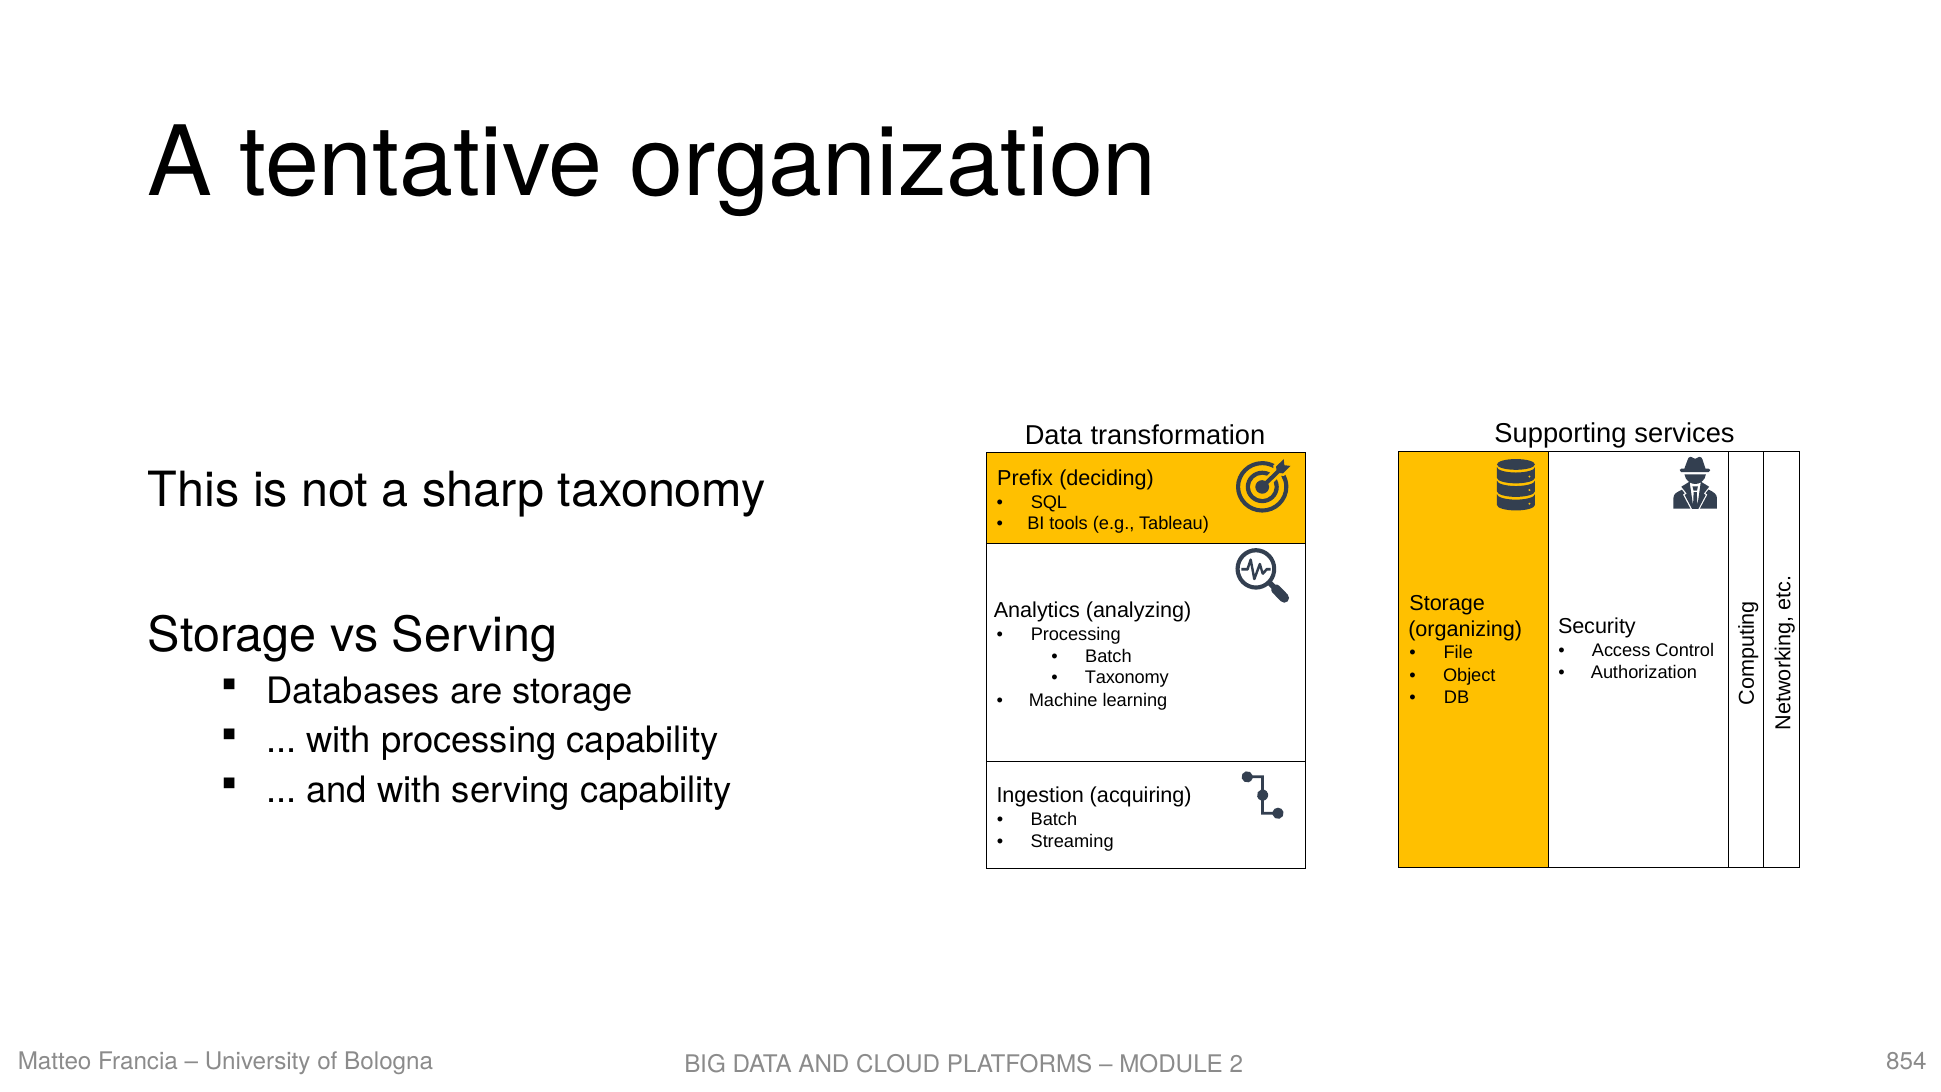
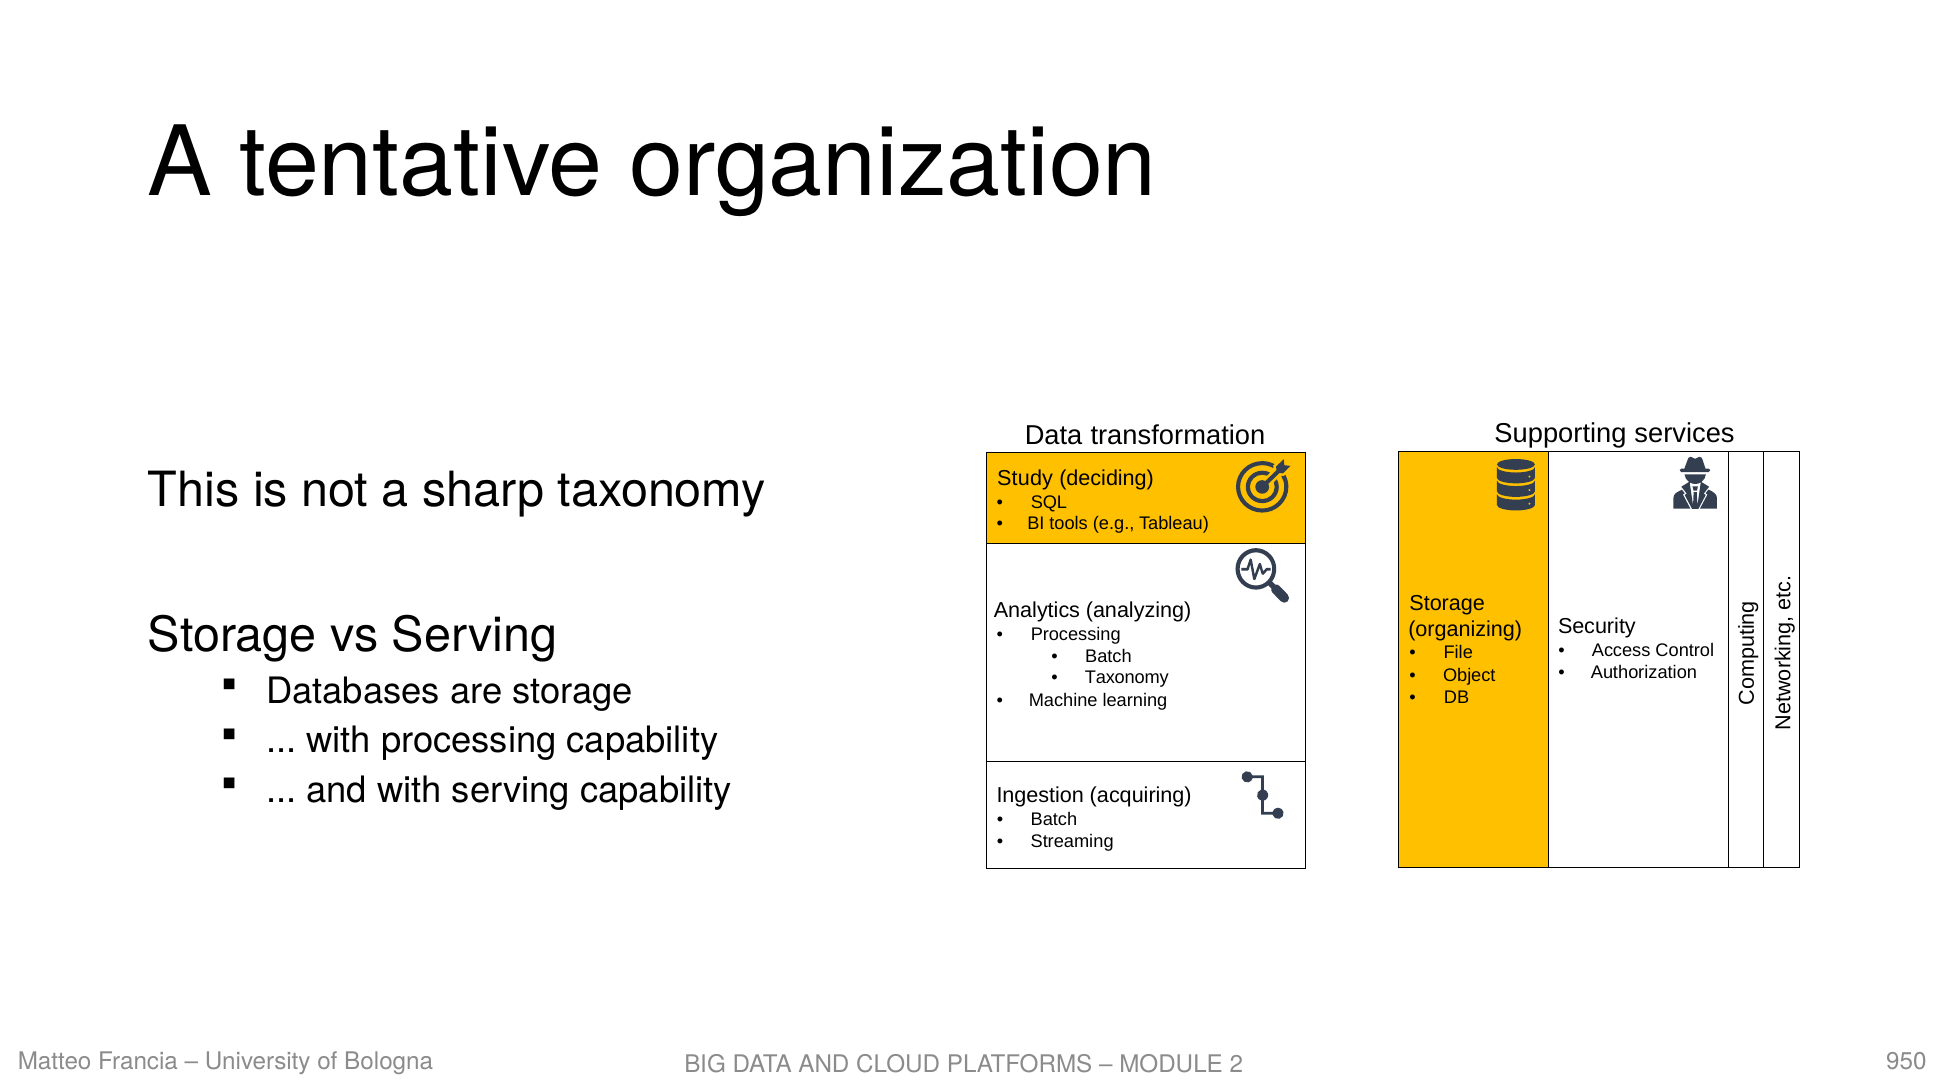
Prefix: Prefix -> Study
854: 854 -> 950
